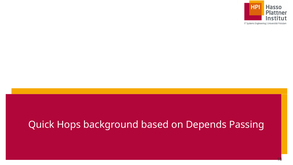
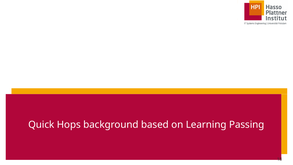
Depends: Depends -> Learning
